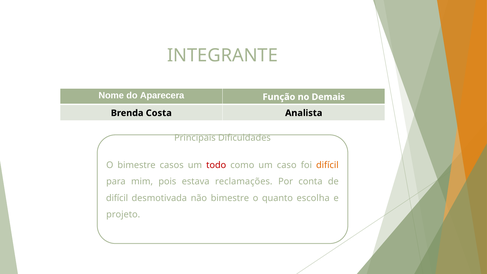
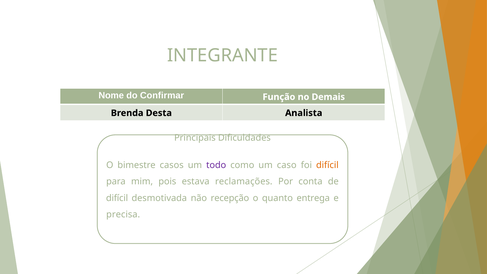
Aparecera: Aparecera -> Confirmar
Costa: Costa -> Desta
todo colour: red -> purple
não bimestre: bimestre -> recepção
escolha: escolha -> entrega
projeto: projeto -> precisa
